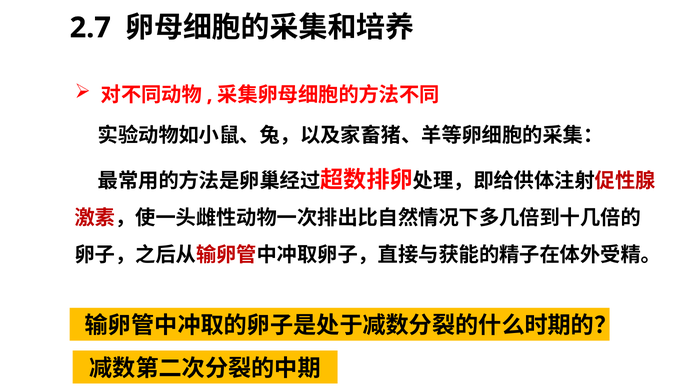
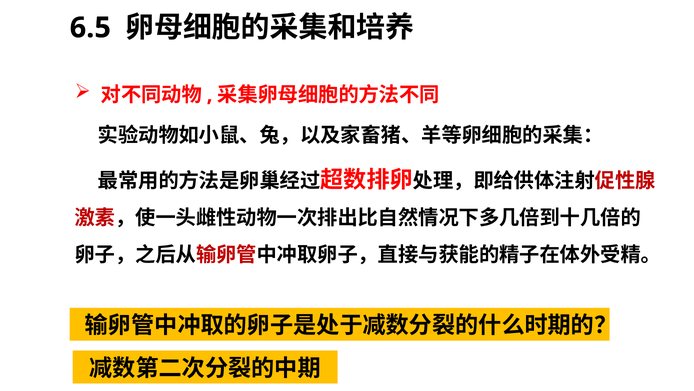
2.7: 2.7 -> 6.5
